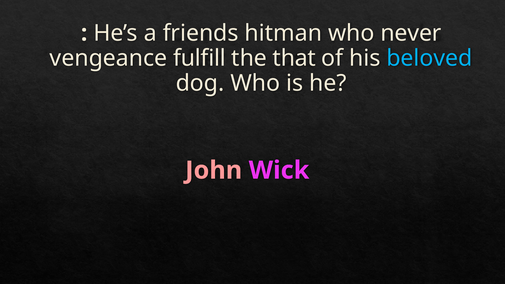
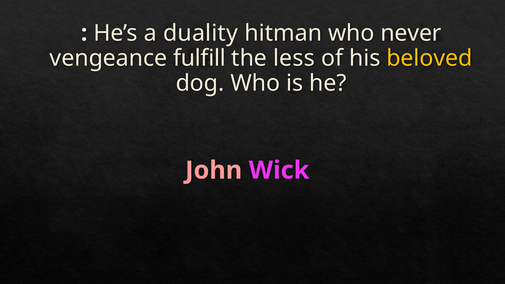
friends: friends -> duality
that: that -> less
beloved colour: light blue -> yellow
